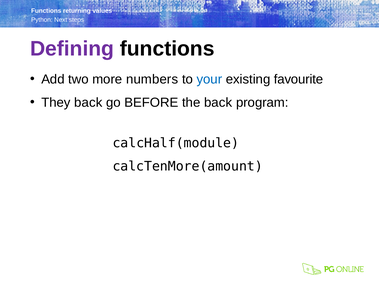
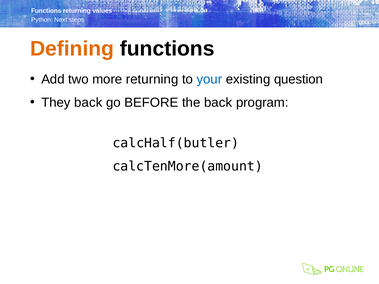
Defining colour: purple -> orange
more numbers: numbers -> returning
favourite: favourite -> question
calcHalf(module: calcHalf(module -> calcHalf(butler
